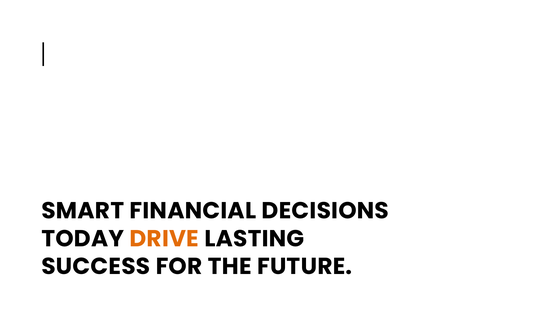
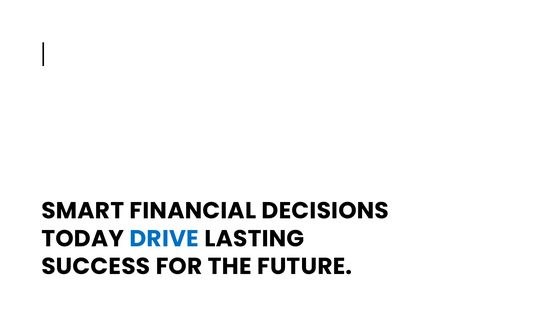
DRIVE colour: orange -> blue
